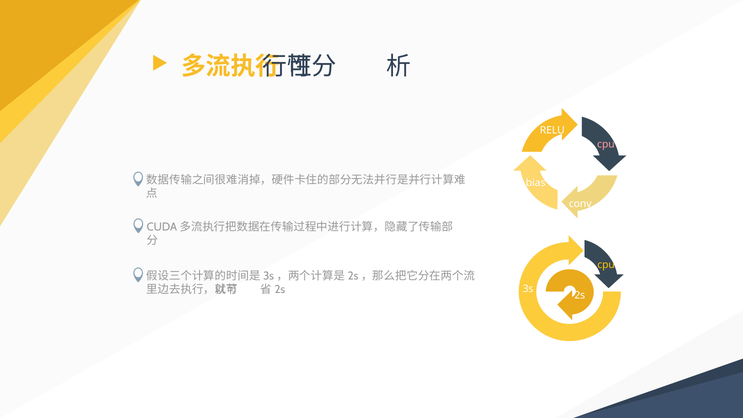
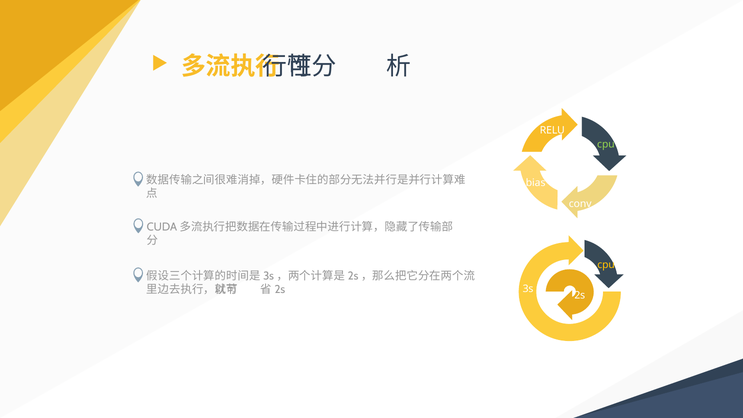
cpu at (606, 145) colour: pink -> light green
